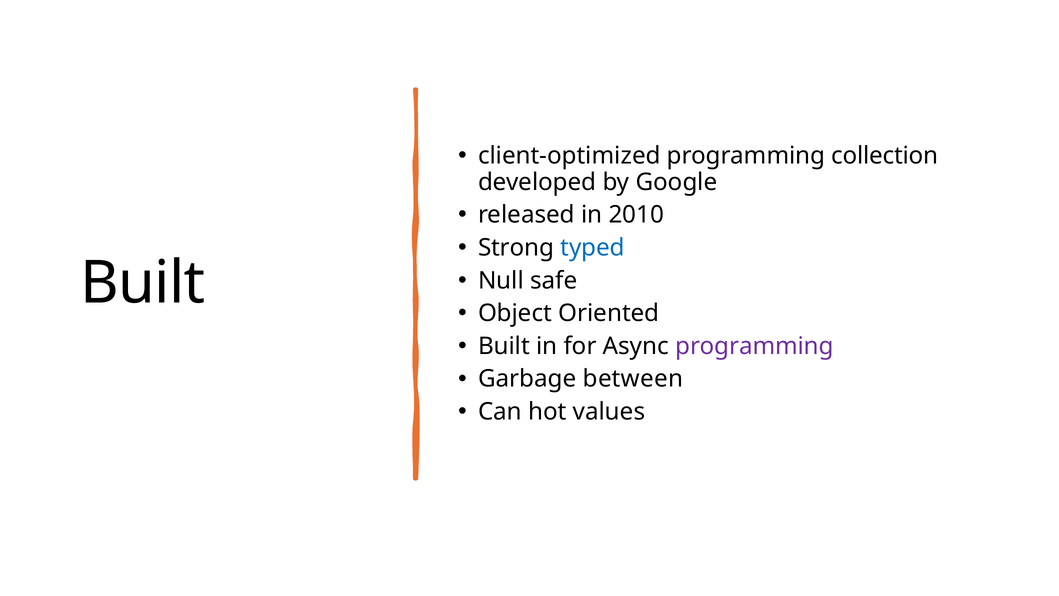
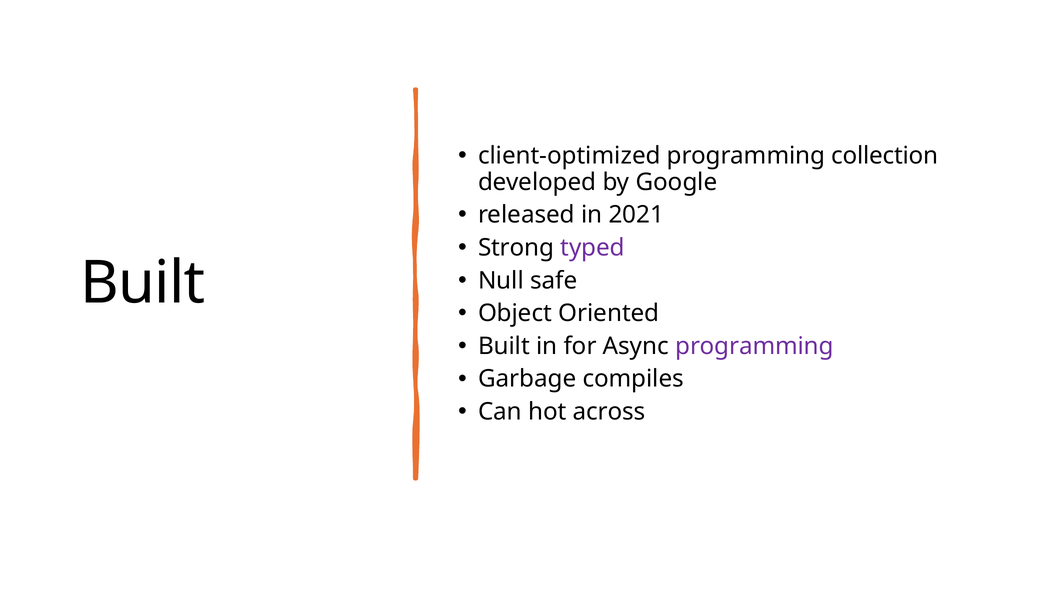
2010: 2010 -> 2021
typed colour: blue -> purple
between: between -> compiles
values: values -> across
